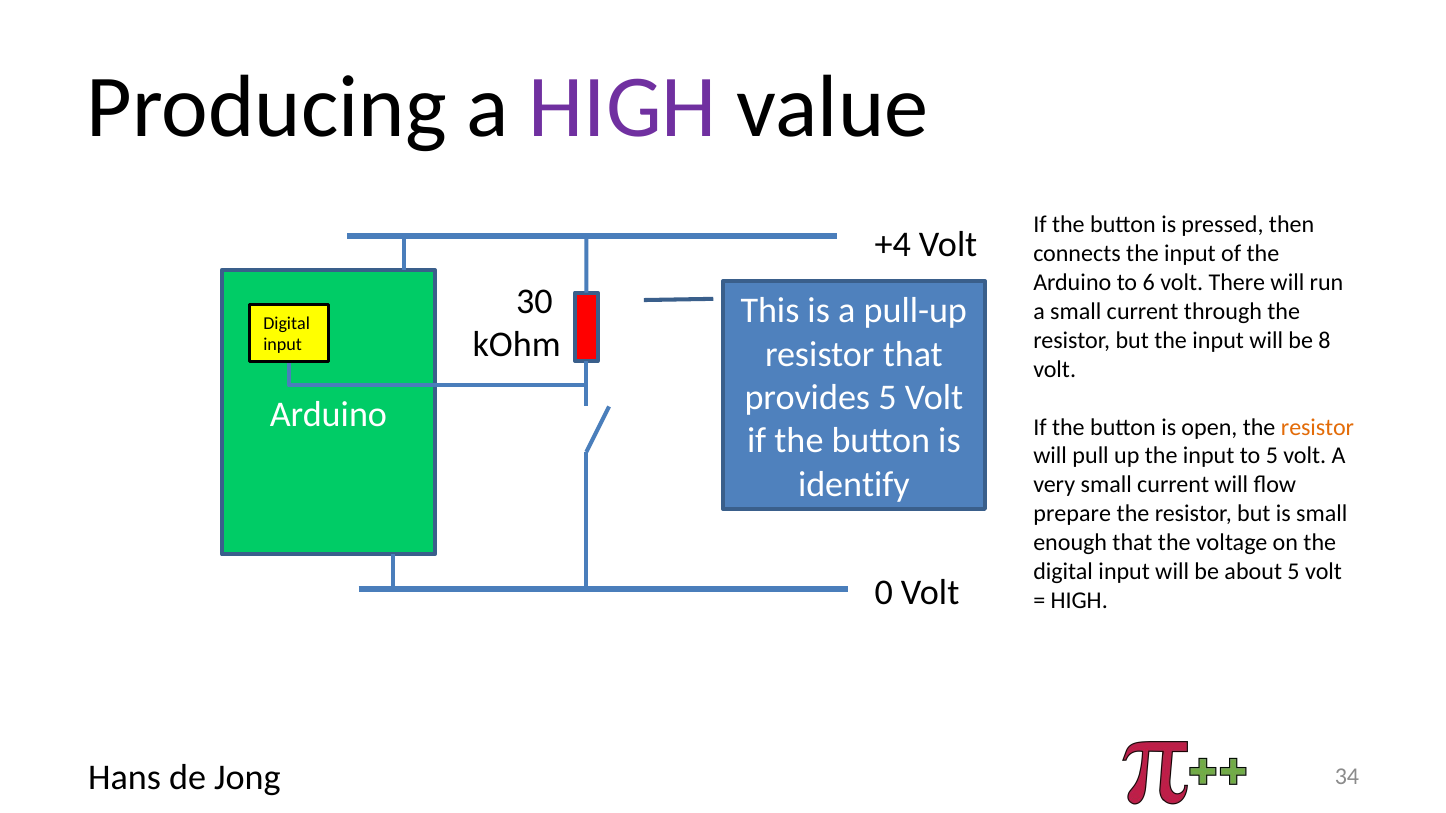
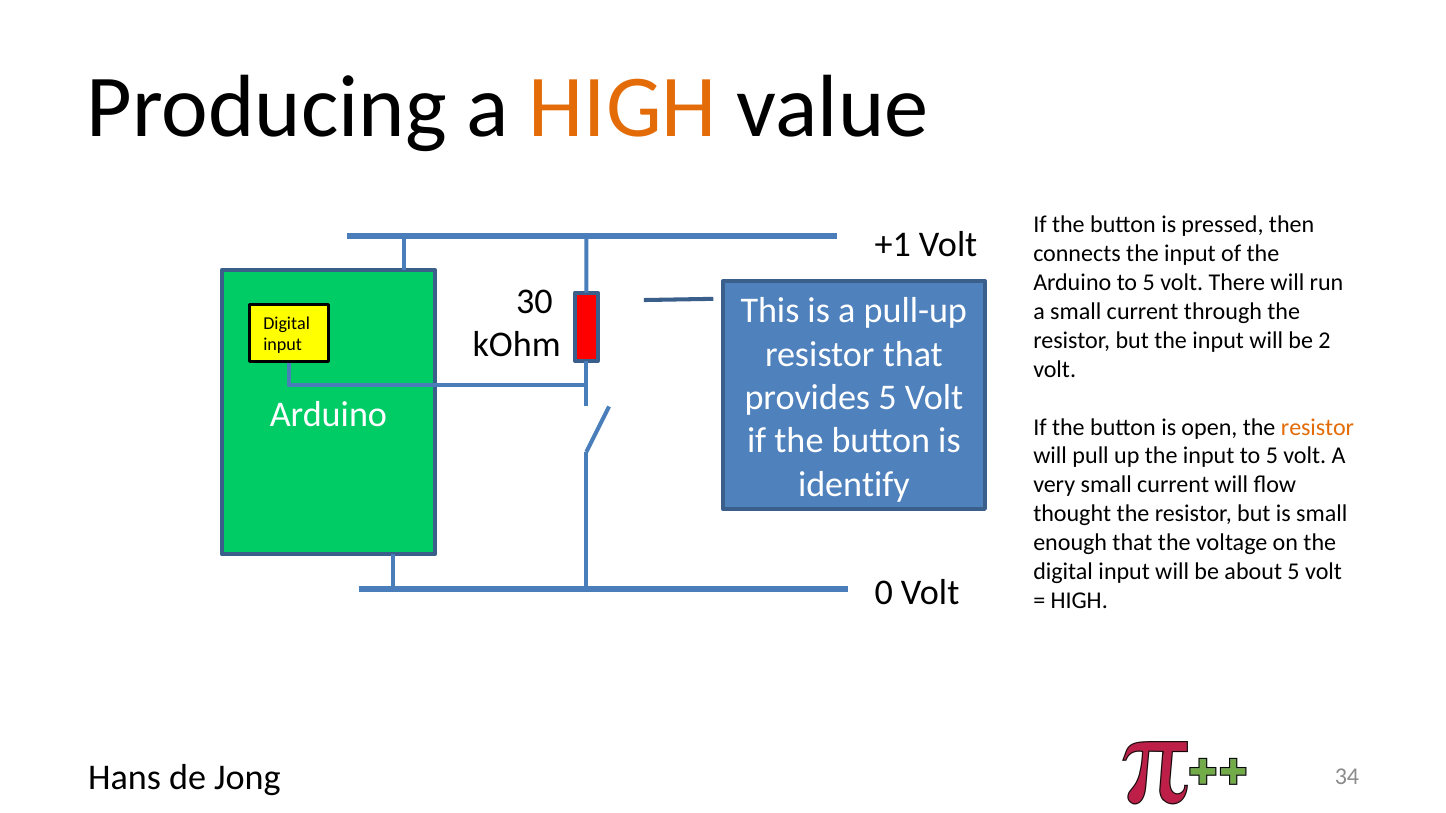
HIGH at (623, 107) colour: purple -> orange
+4: +4 -> +1
Arduino to 6: 6 -> 5
8: 8 -> 2
prepare: prepare -> thought
